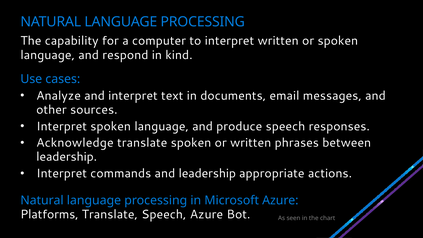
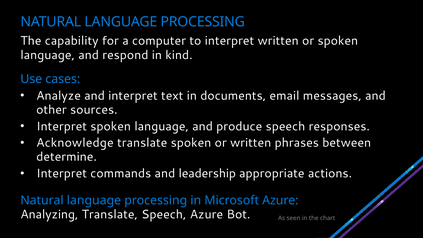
leadership at (67, 157): leadership -> determine
Platforms: Platforms -> Analyzing
